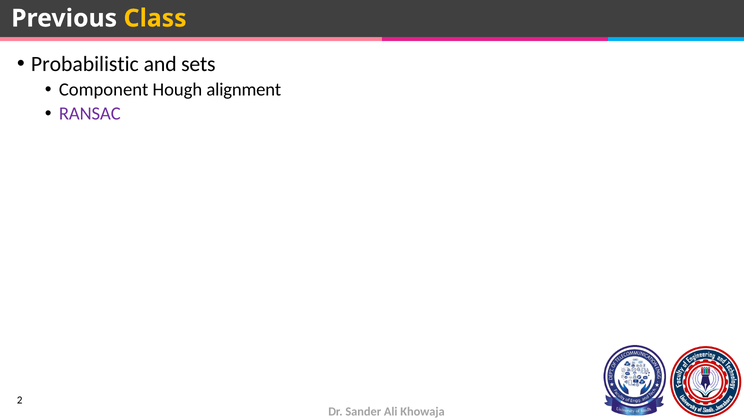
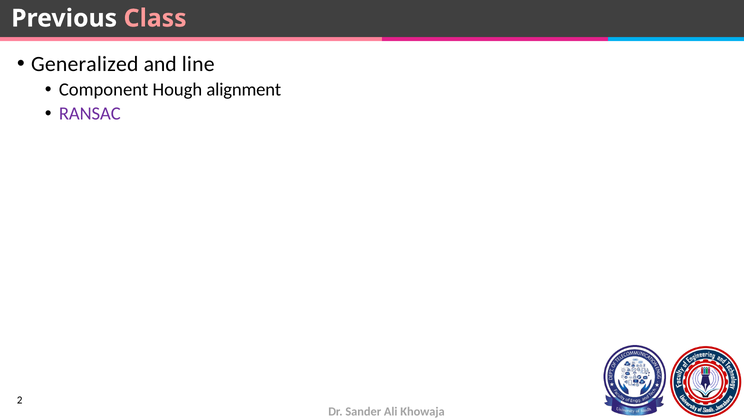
Class colour: yellow -> pink
Probabilistic: Probabilistic -> Generalized
sets: sets -> line
